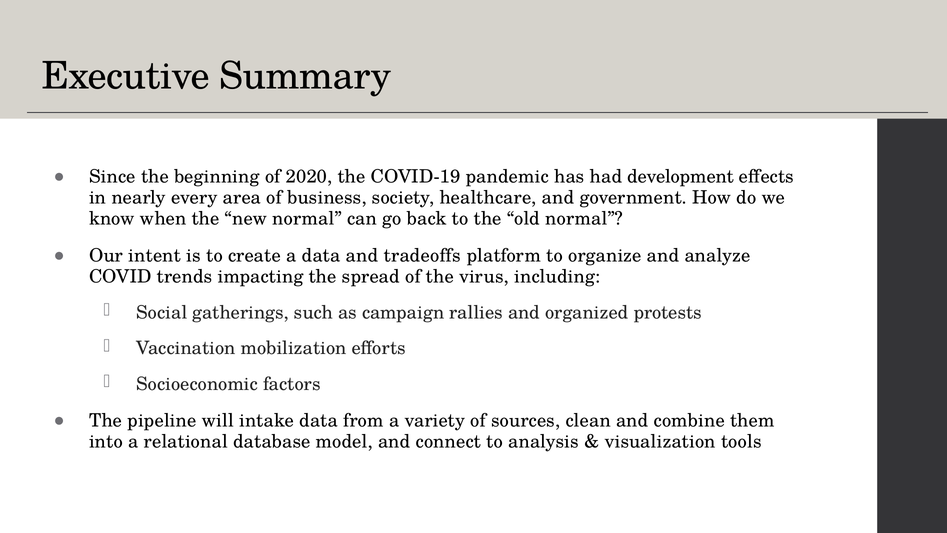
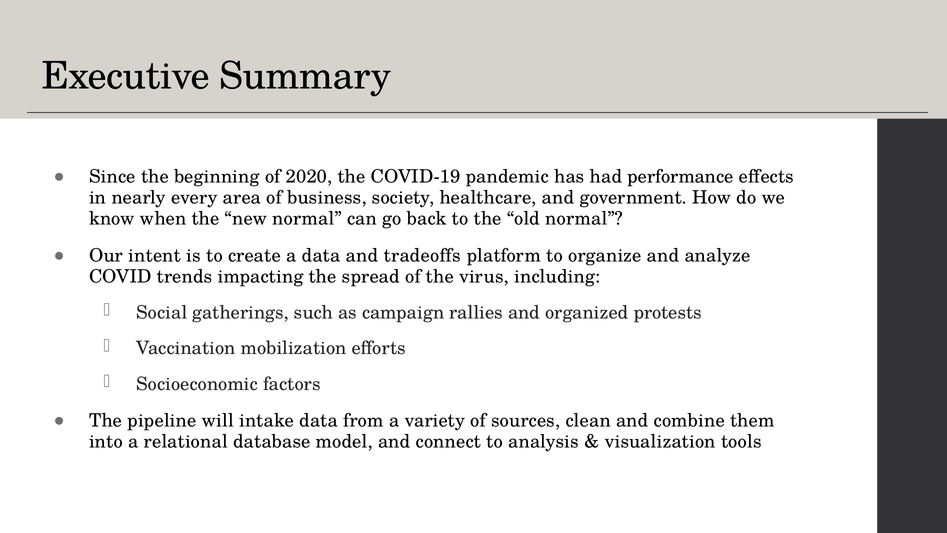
development: development -> performance
